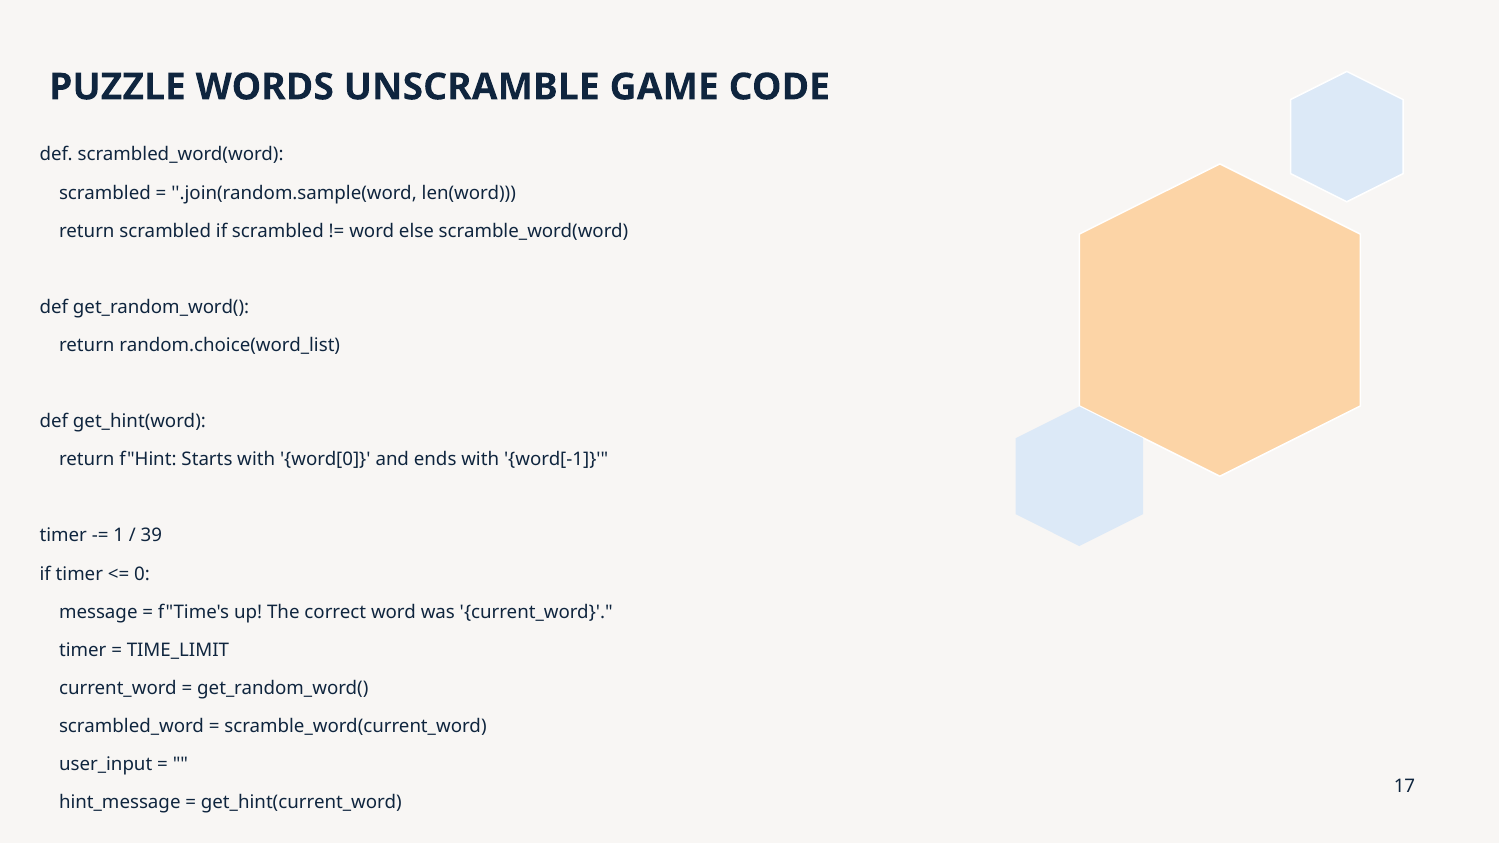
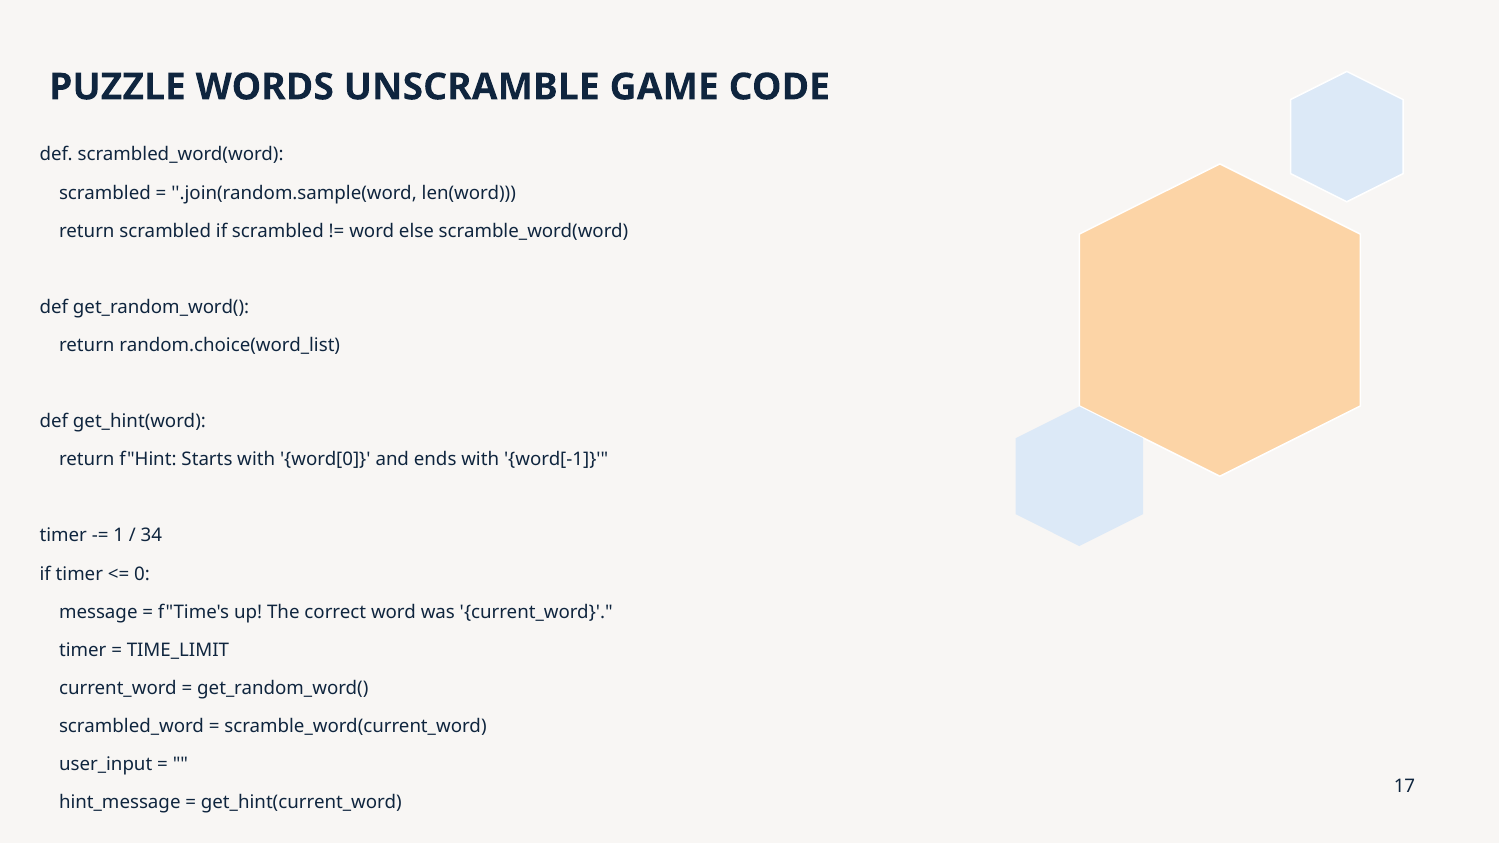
39: 39 -> 34
